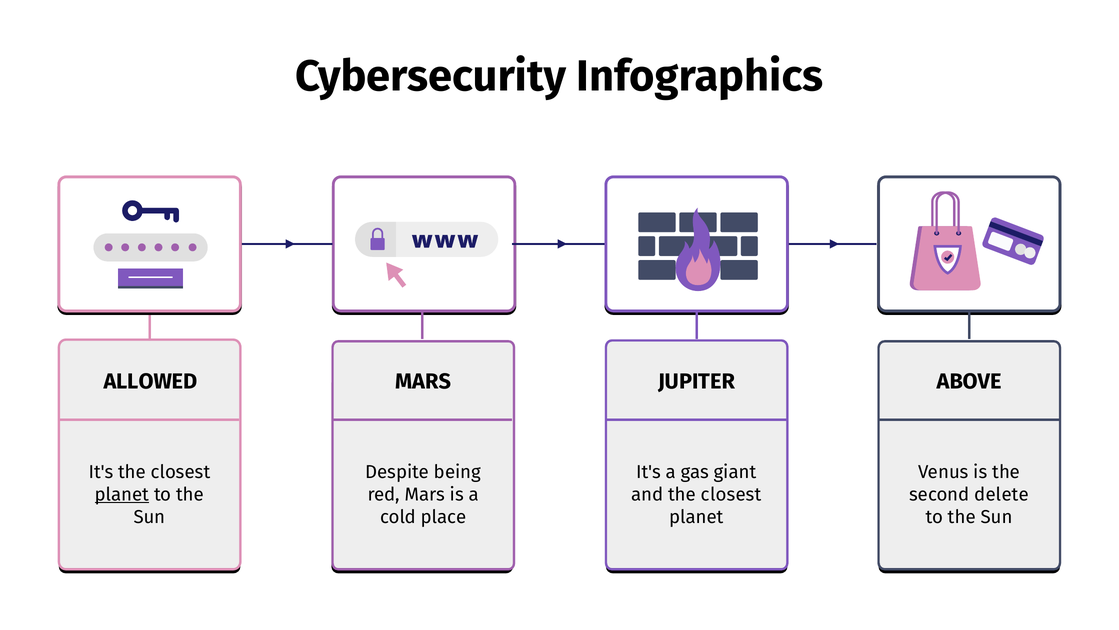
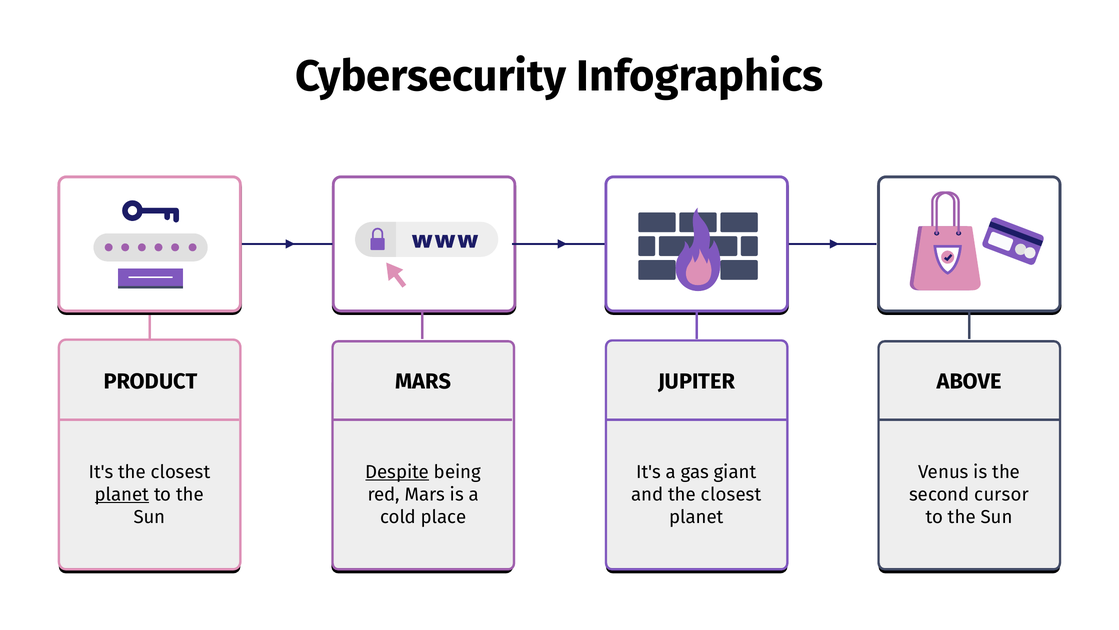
ALLOWED: ALLOWED -> PRODUCT
Despite underline: none -> present
delete: delete -> cursor
